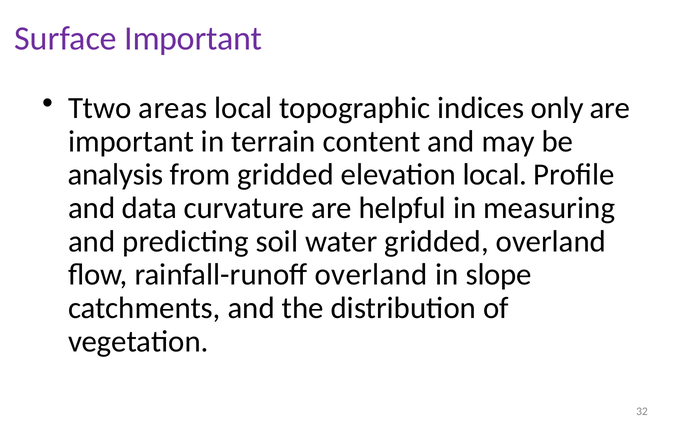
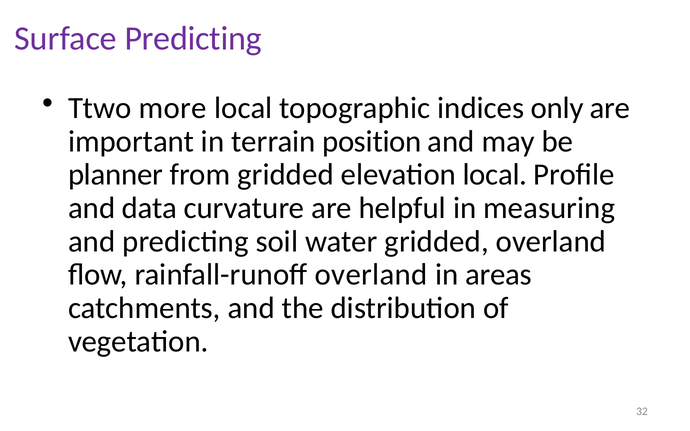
Surface Important: Important -> Predicting
areas: areas -> more
content: content -> position
analysis: analysis -> planner
slope: slope -> areas
